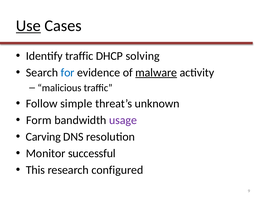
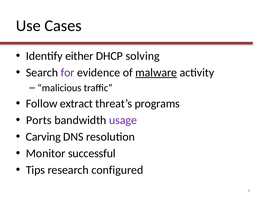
Use underline: present -> none
Identify traffic: traffic -> either
for colour: blue -> purple
simple: simple -> extract
unknown: unknown -> programs
Form: Form -> Ports
This: This -> Tips
